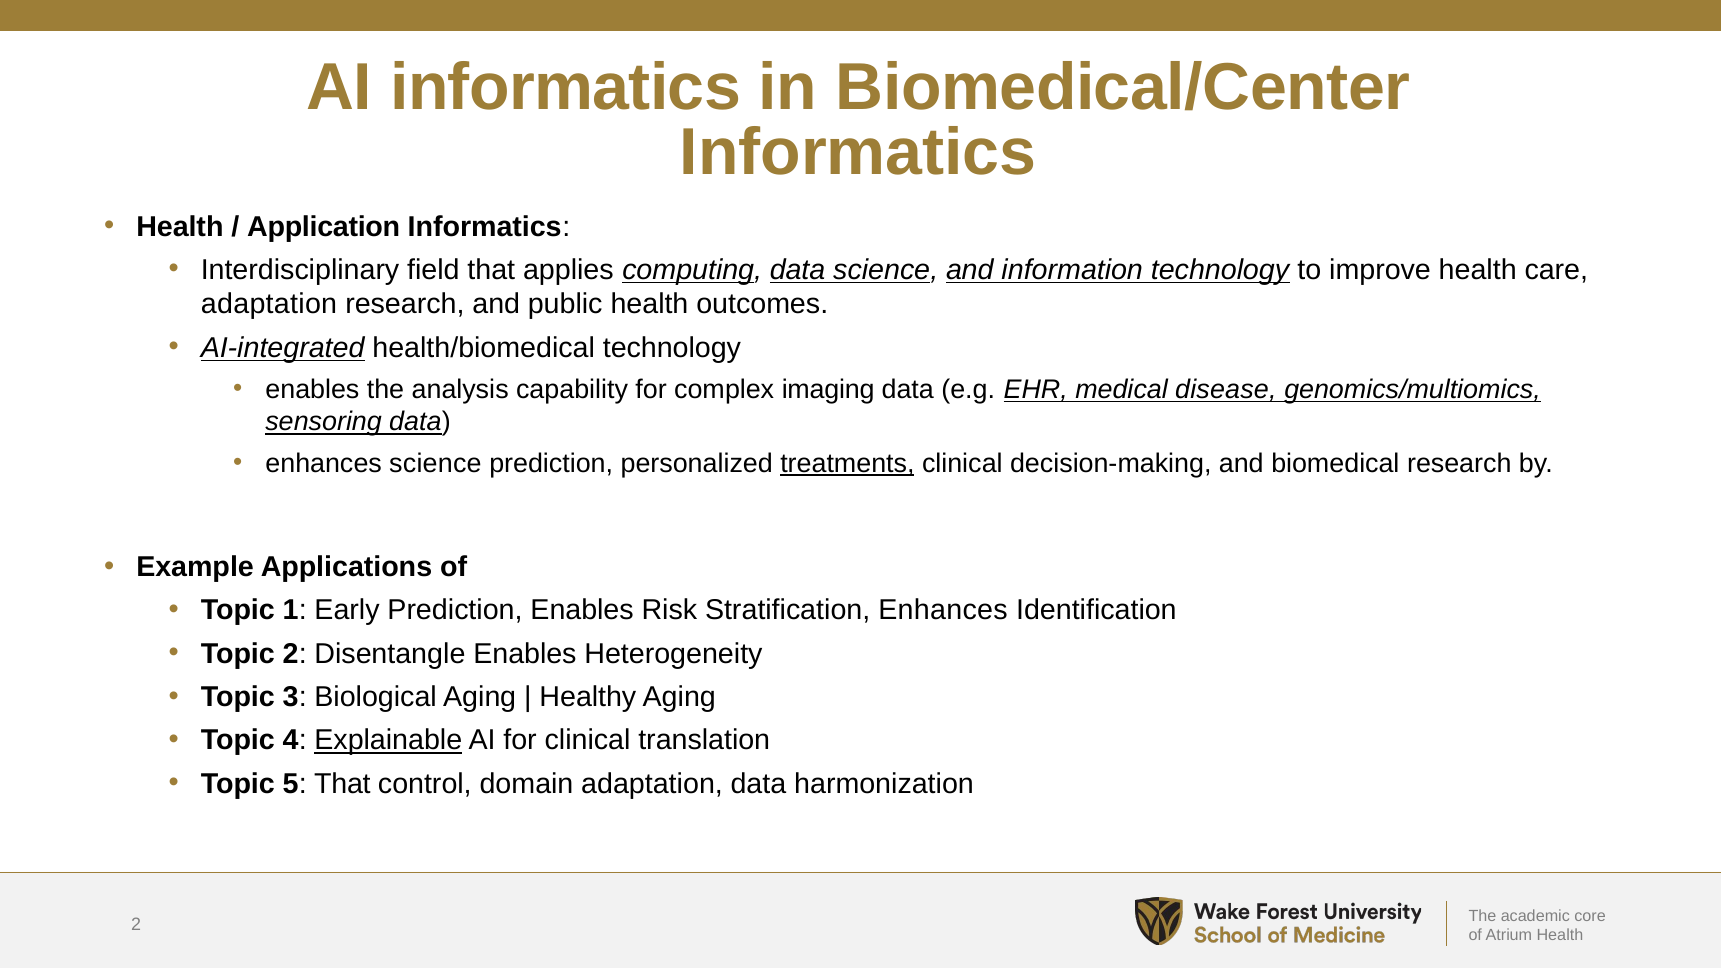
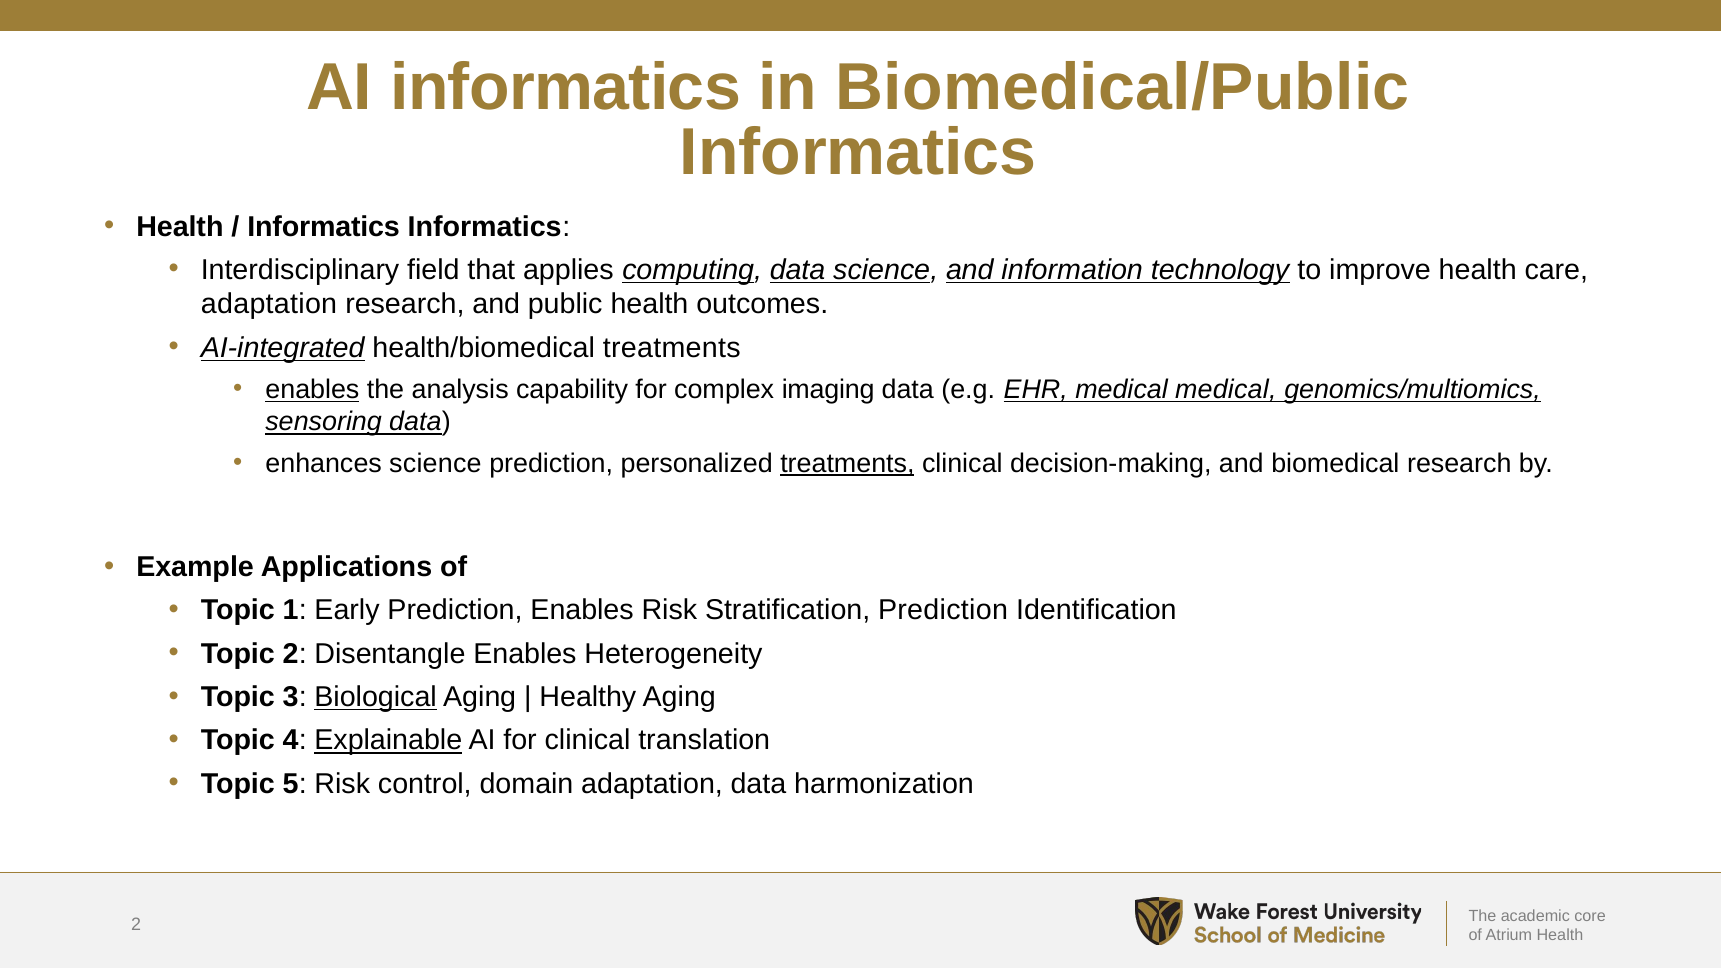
Biomedical/Center: Biomedical/Center -> Biomedical/Public
Application at (324, 227): Application -> Informatics
health/biomedical technology: technology -> treatments
enables at (312, 390) underline: none -> present
medical disease: disease -> medical
Stratification Enhances: Enhances -> Prediction
Biological underline: none -> present
5 That: That -> Risk
